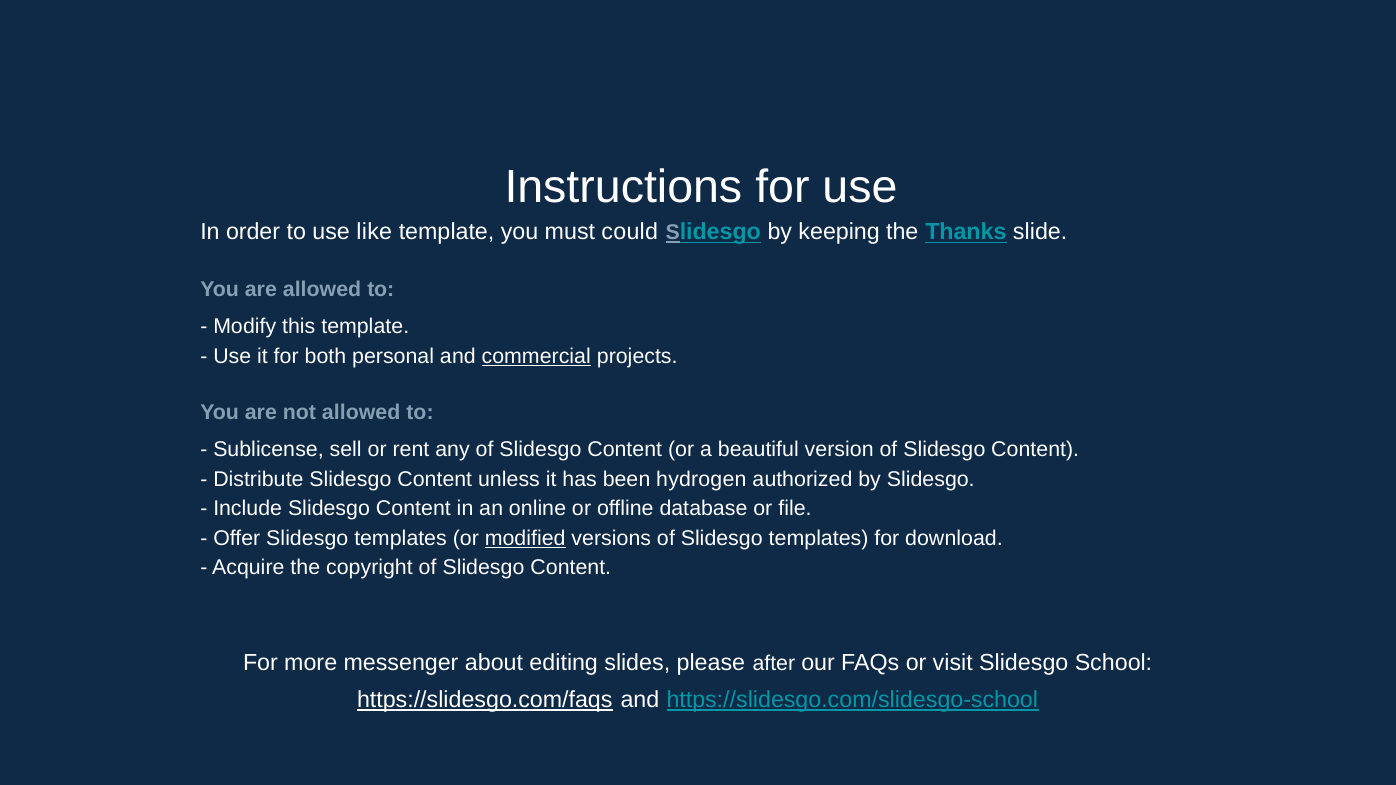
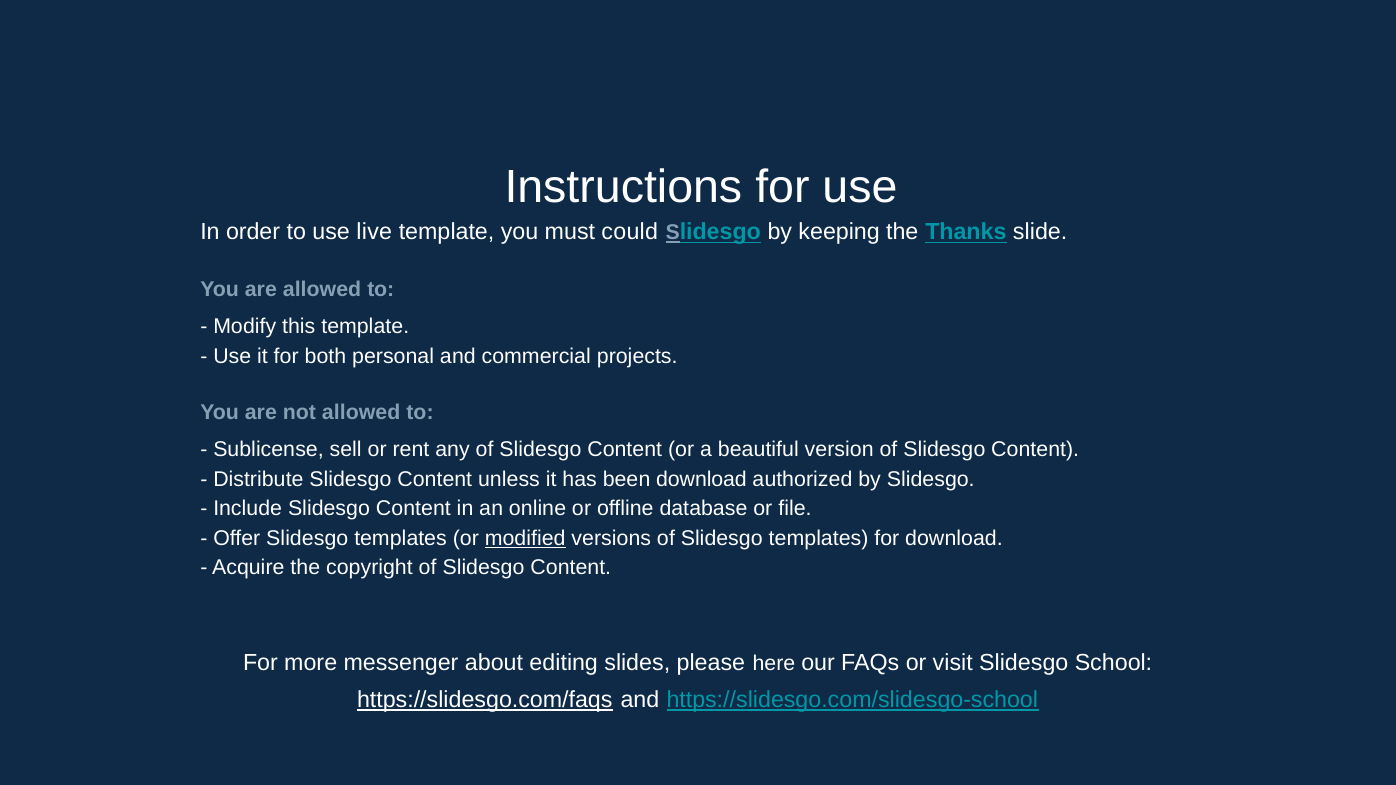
like: like -> live
commercial underline: present -> none
been hydrogen: hydrogen -> download
after: after -> here
